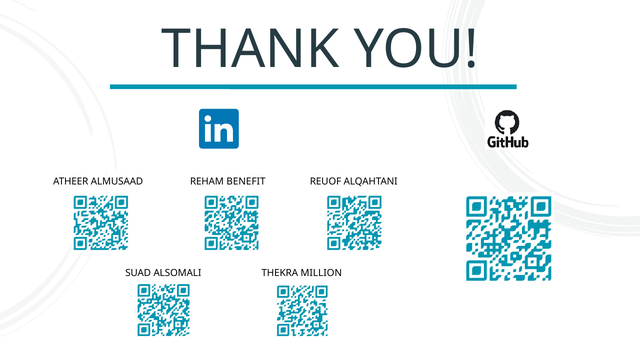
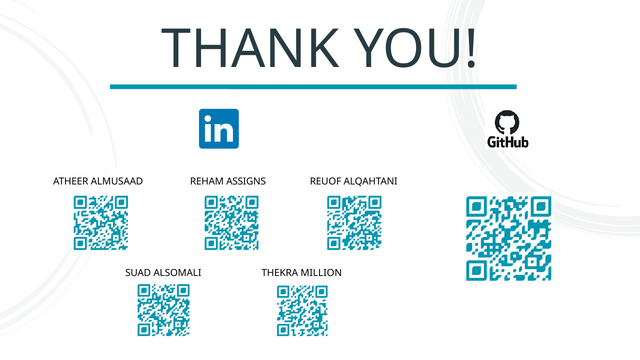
BENEFIT: BENEFIT -> ASSIGNS
